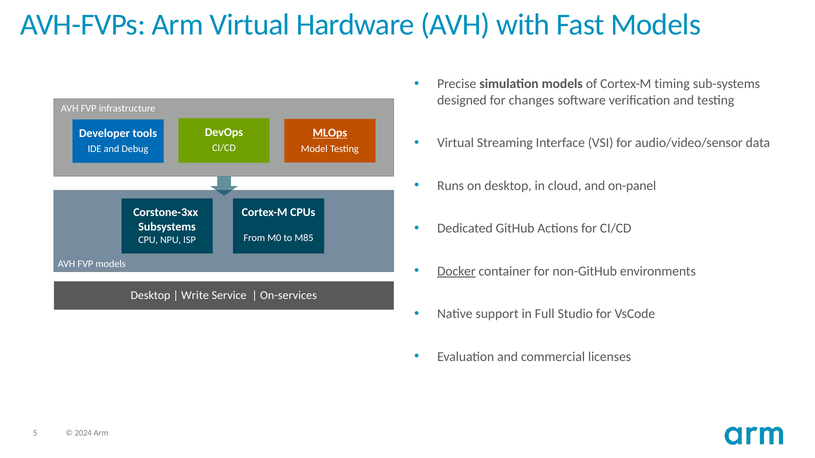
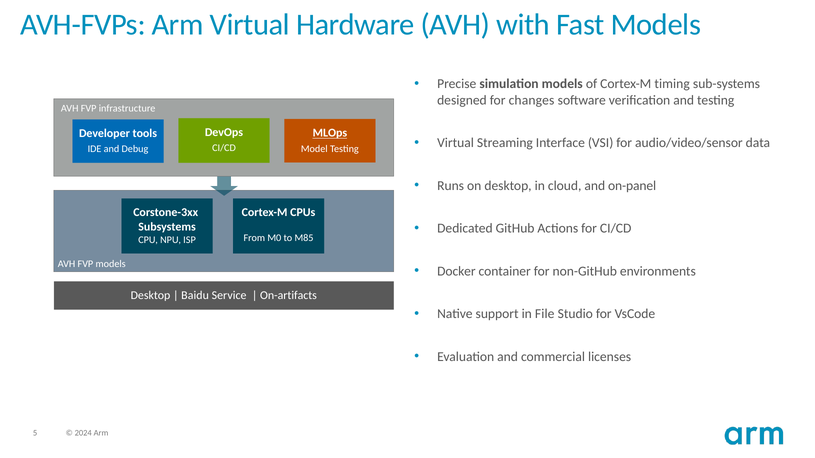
Docker underline: present -> none
Write: Write -> Baidu
On-services: On-services -> On-artifacts
Full: Full -> File
